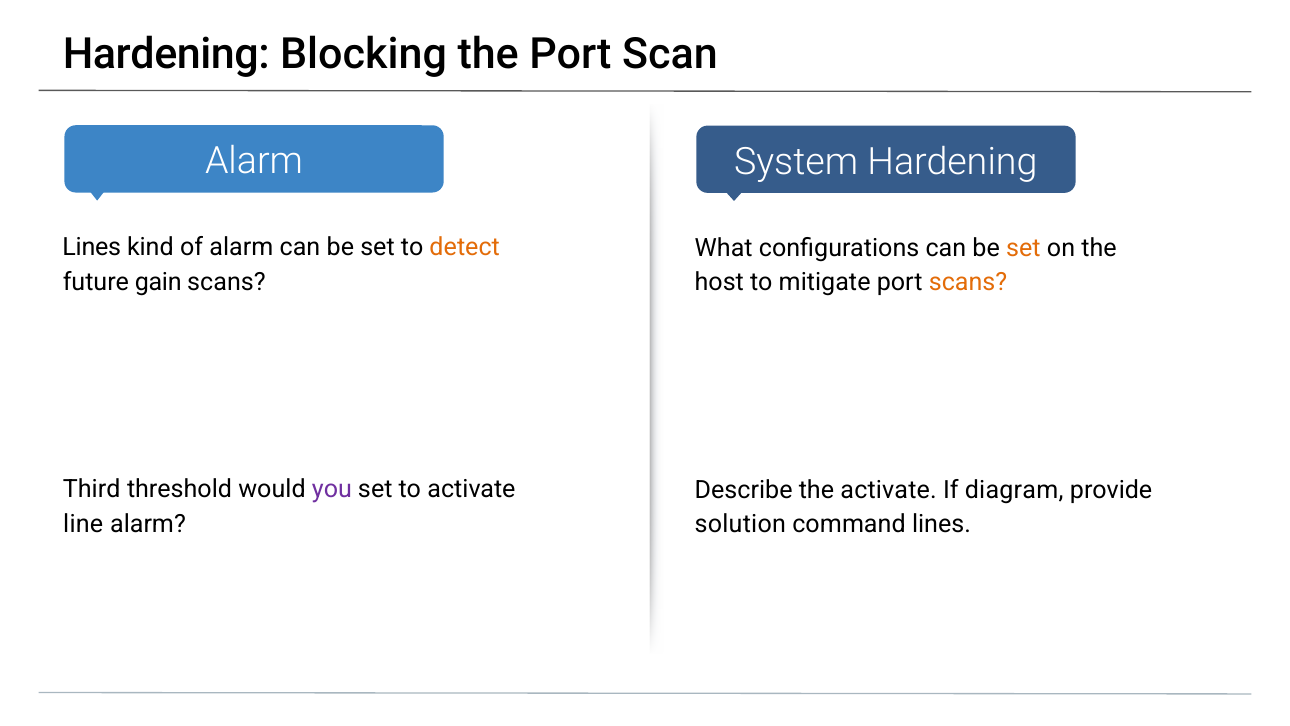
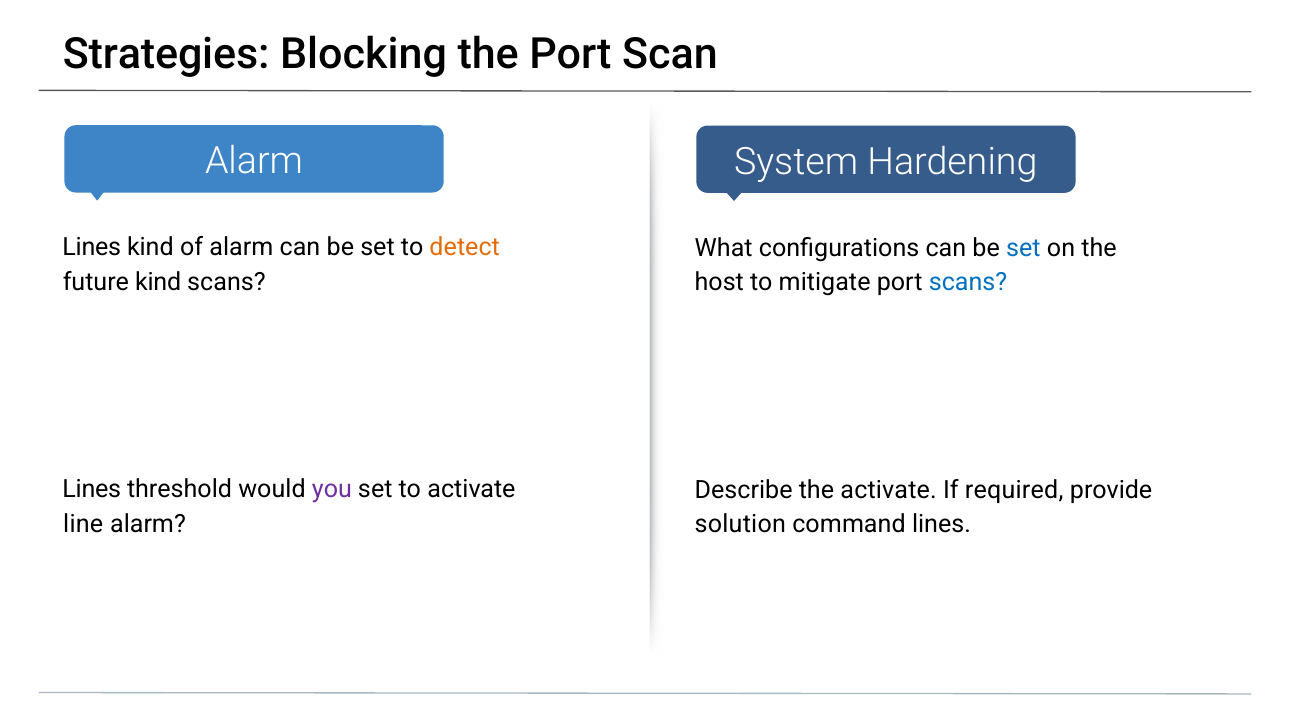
Hardening at (166, 55): Hardening -> Strategies
set at (1023, 248) colour: orange -> blue
future gain: gain -> kind
scans at (968, 282) colour: orange -> blue
Third at (92, 489): Third -> Lines
diagram: diagram -> required
